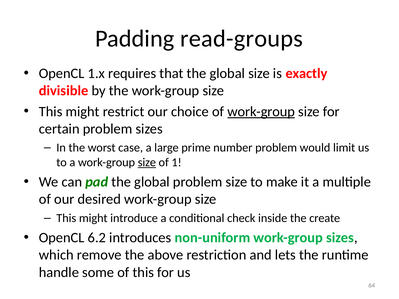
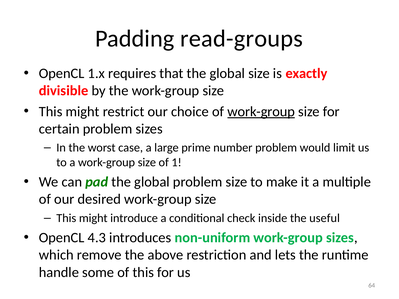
size at (147, 162) underline: present -> none
create: create -> useful
6.2: 6.2 -> 4.3
